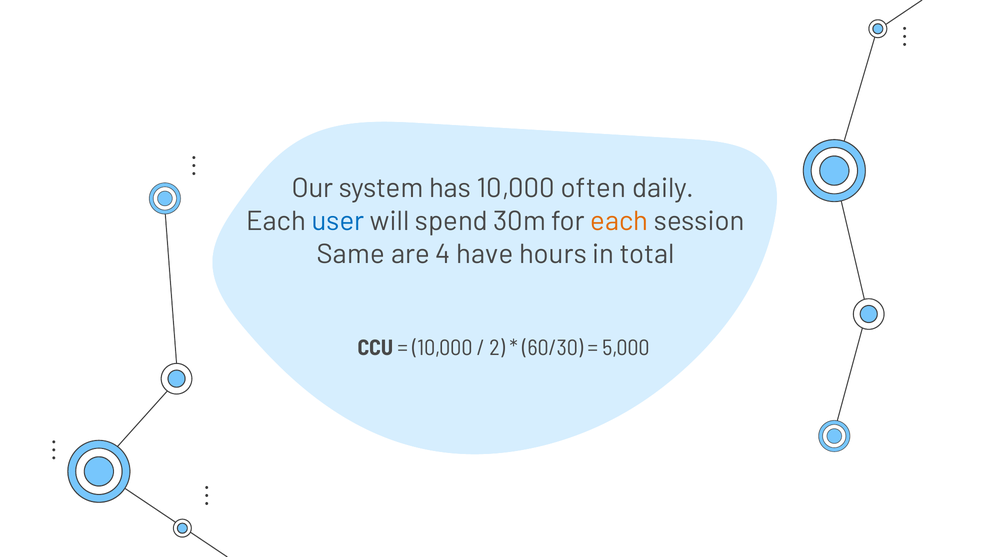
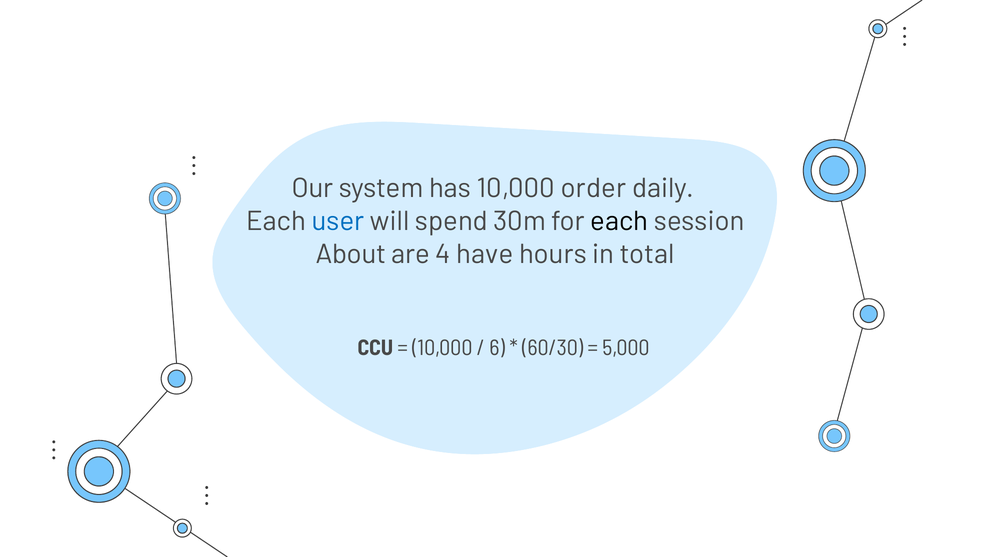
often: often -> order
each at (619, 221) colour: orange -> black
Same: Same -> About
2: 2 -> 6
